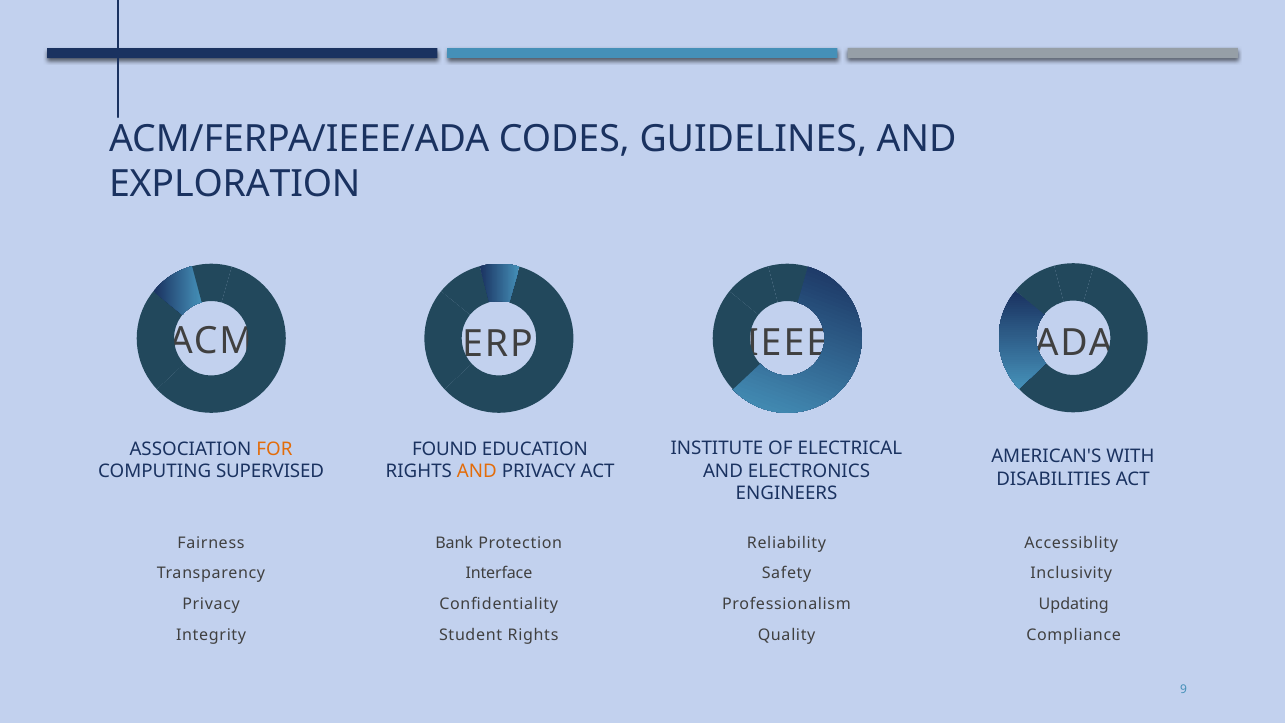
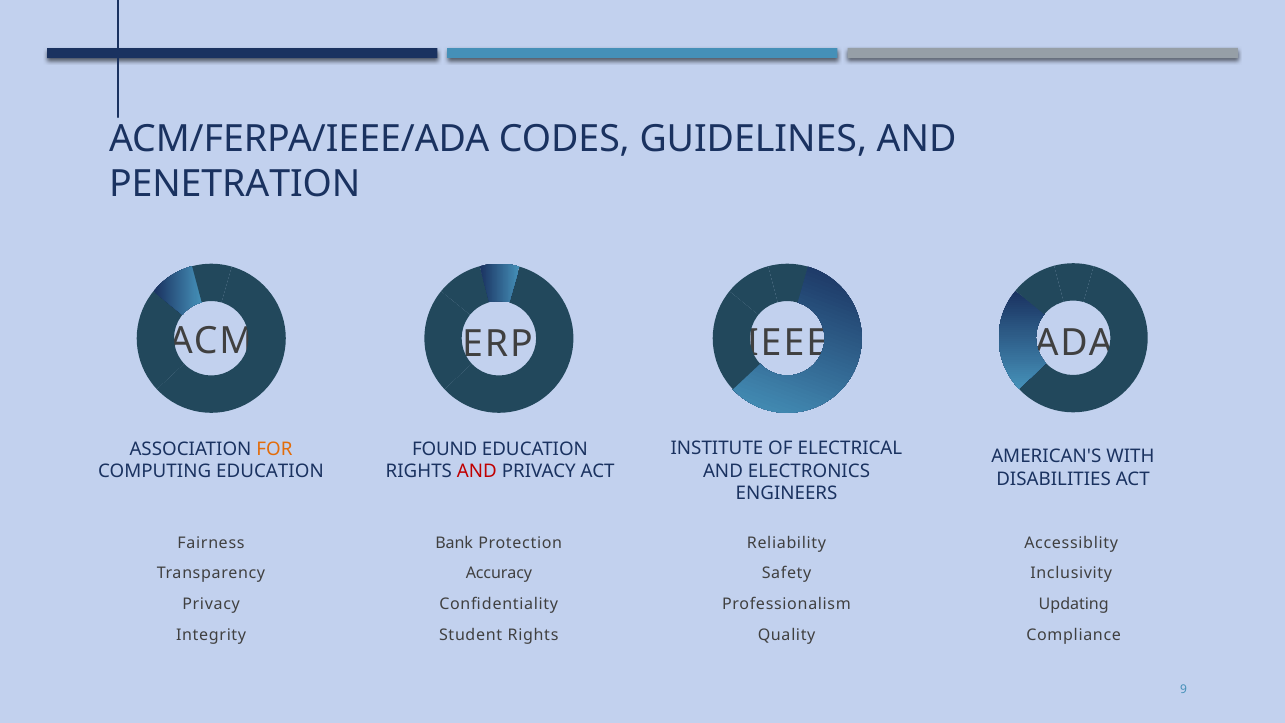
EXPLORATION: EXPLORATION -> PENETRATION
COMPUTING SUPERVISED: SUPERVISED -> EDUCATION
AND at (477, 472) colour: orange -> red
Interface: Interface -> Accuracy
